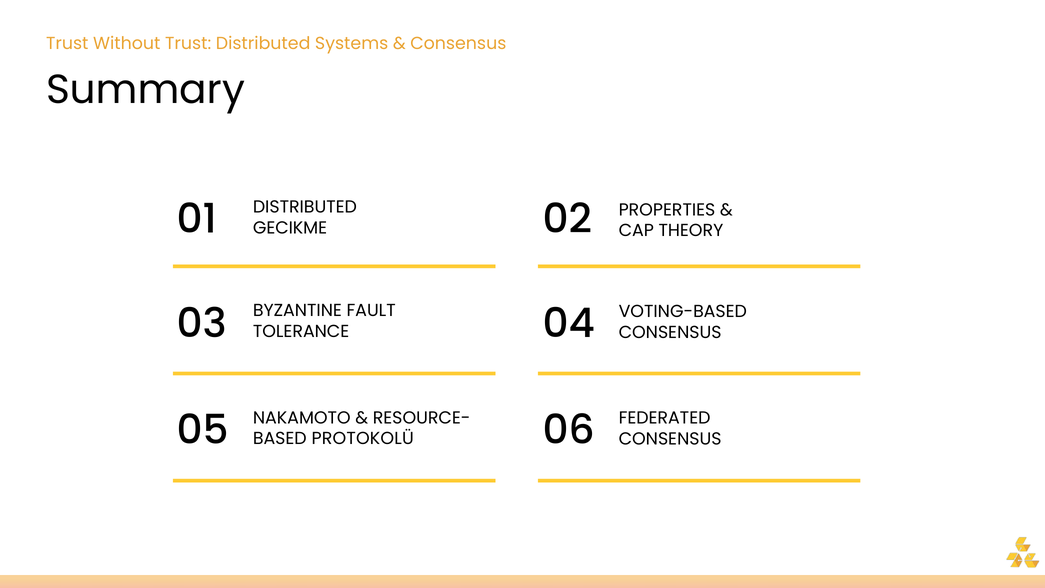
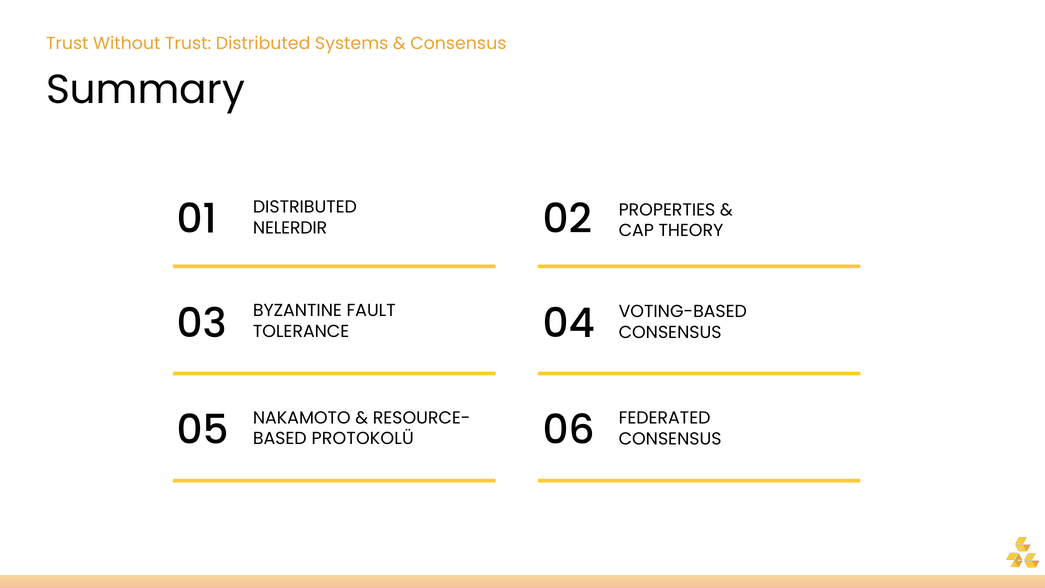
GECIKME: GECIKME -> NELERDIR
